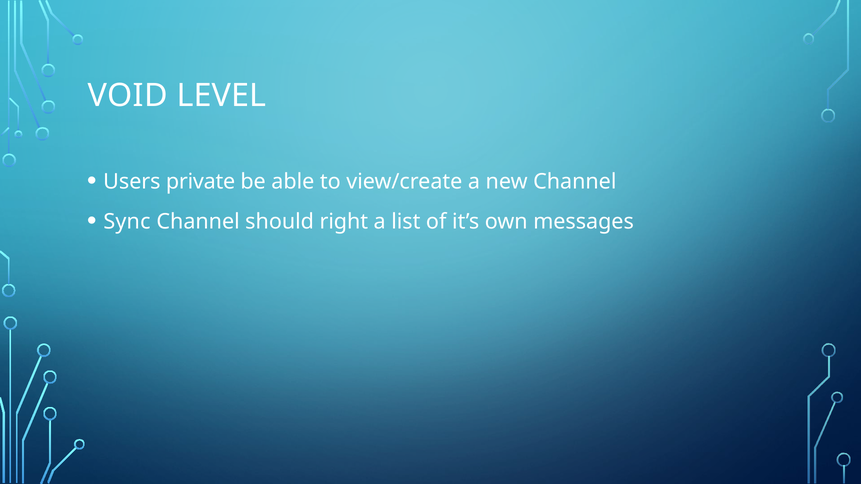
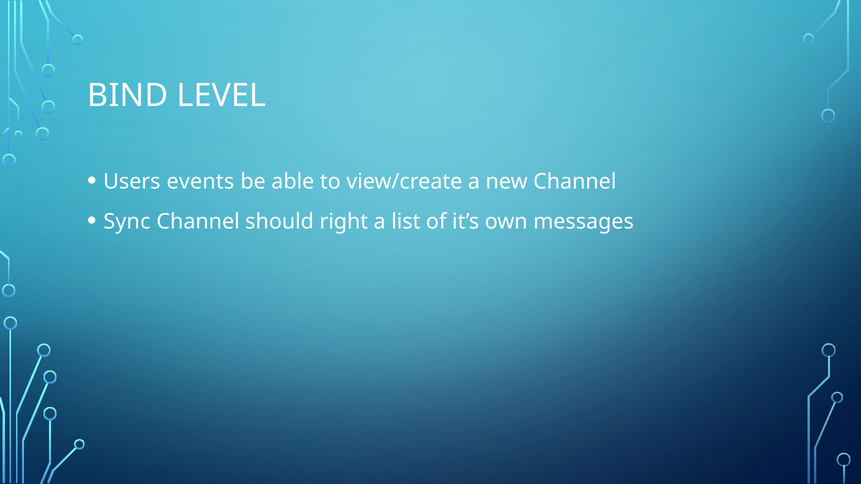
VOID: VOID -> BIND
private: private -> events
